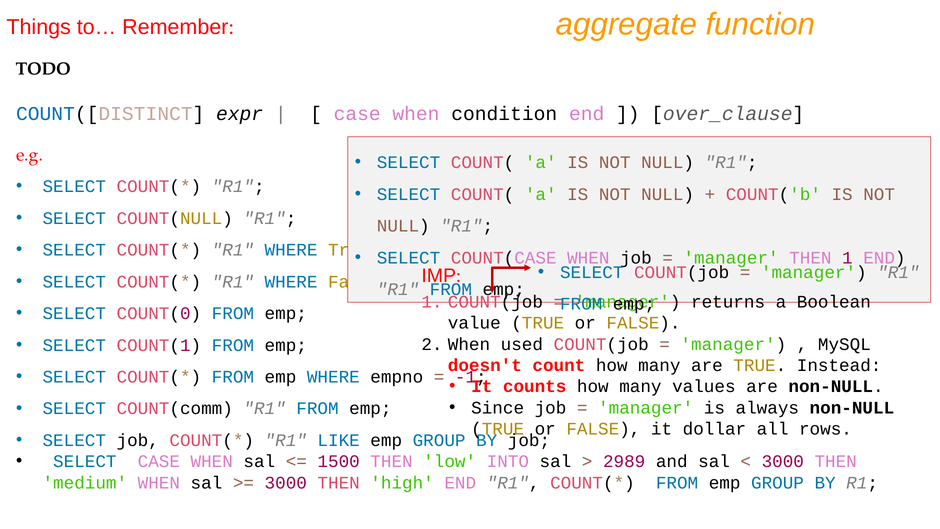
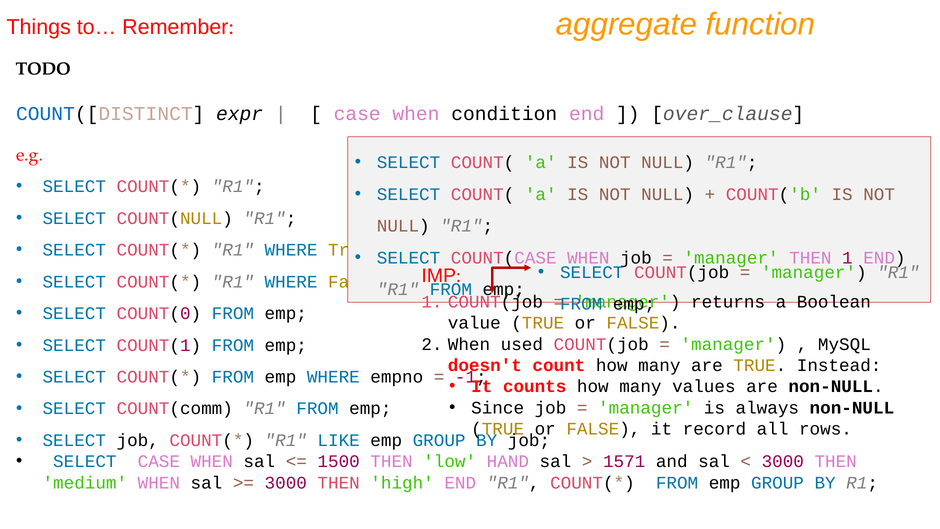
dollar: dollar -> record
INTO: INTO -> HAND
2989: 2989 -> 1571
